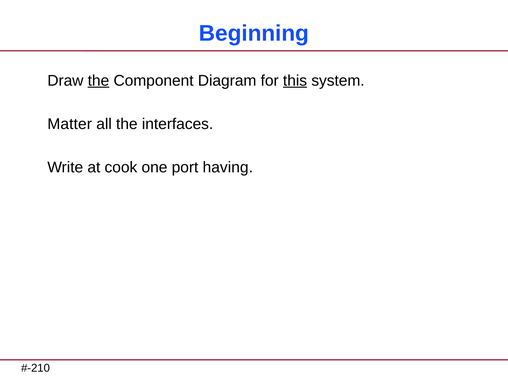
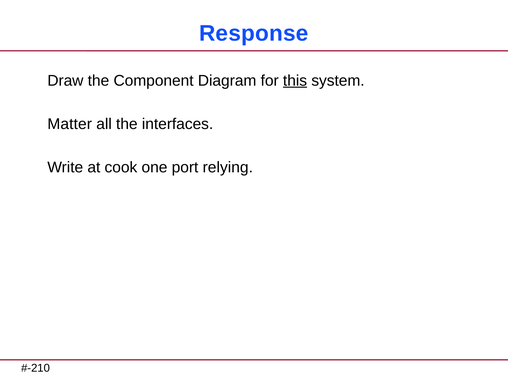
Beginning: Beginning -> Response
the at (98, 81) underline: present -> none
having: having -> relying
